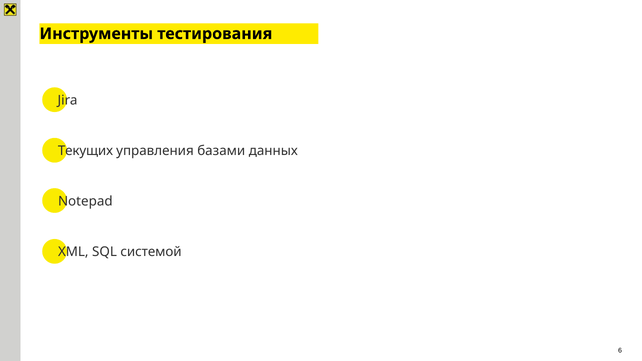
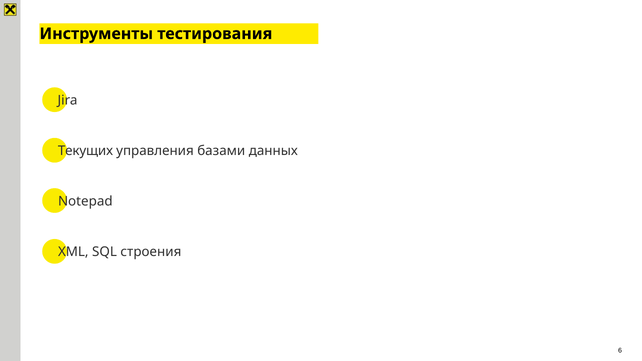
системой: системой -> строения
